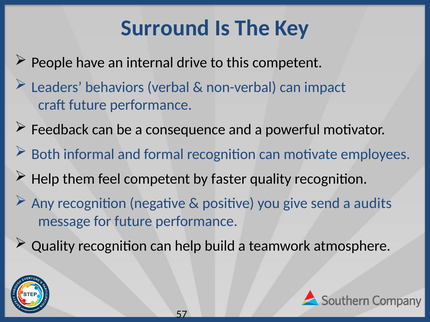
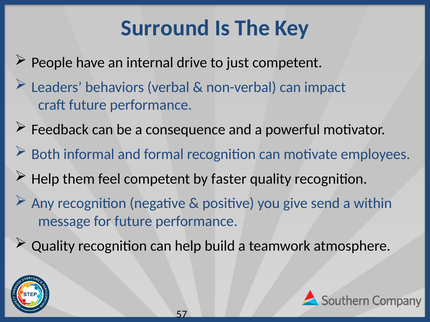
this: this -> just
audits: audits -> within
